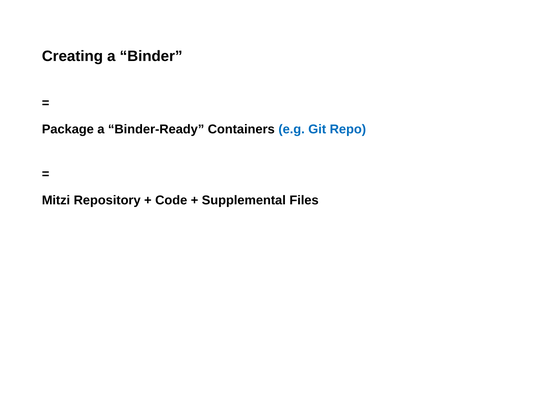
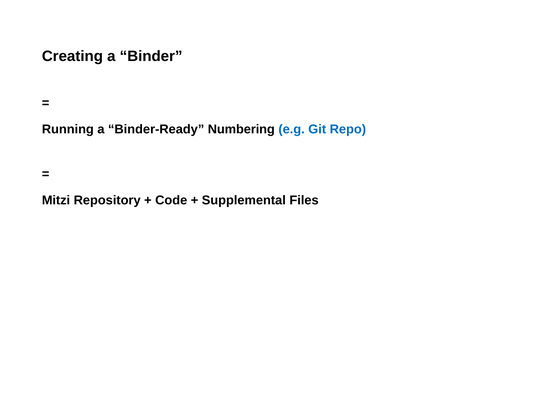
Package: Package -> Running
Containers: Containers -> Numbering
